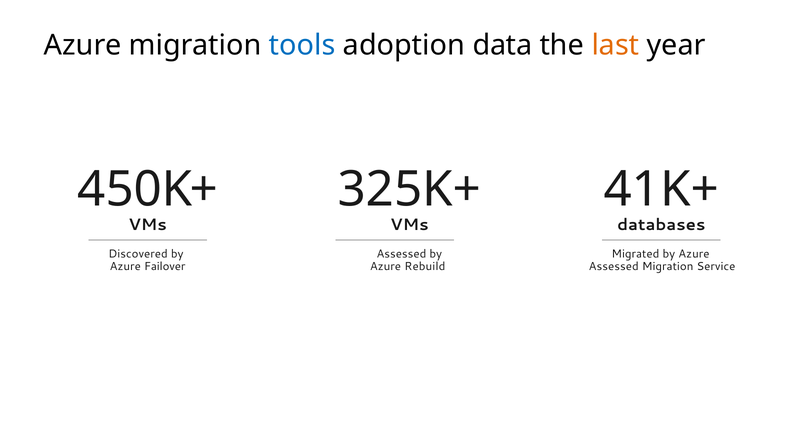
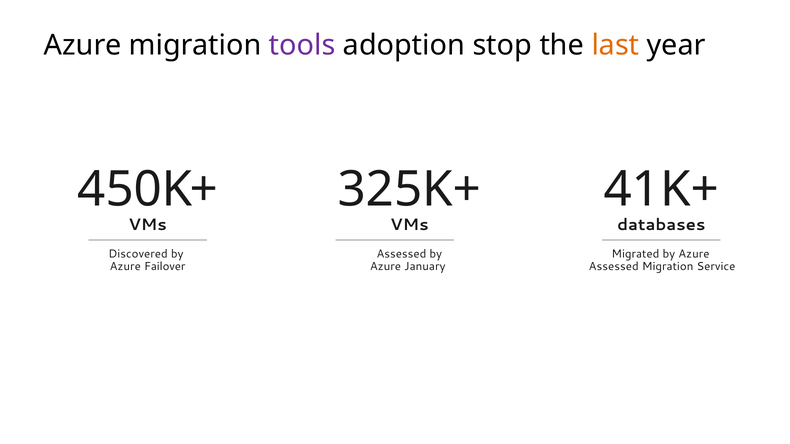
tools colour: blue -> purple
data: data -> stop
Rebuild: Rebuild -> January
